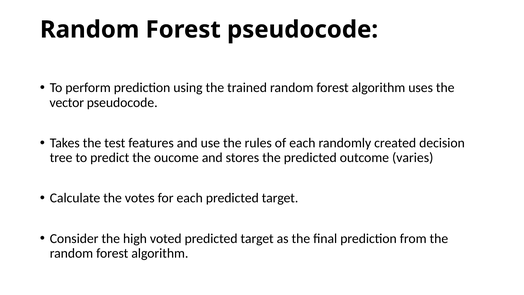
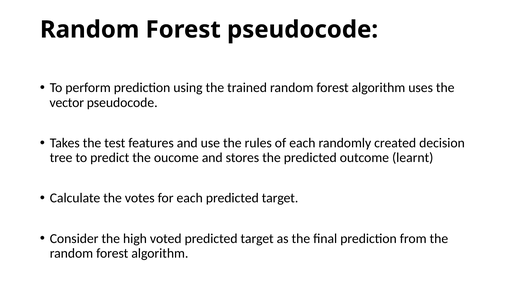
varies: varies -> learnt
